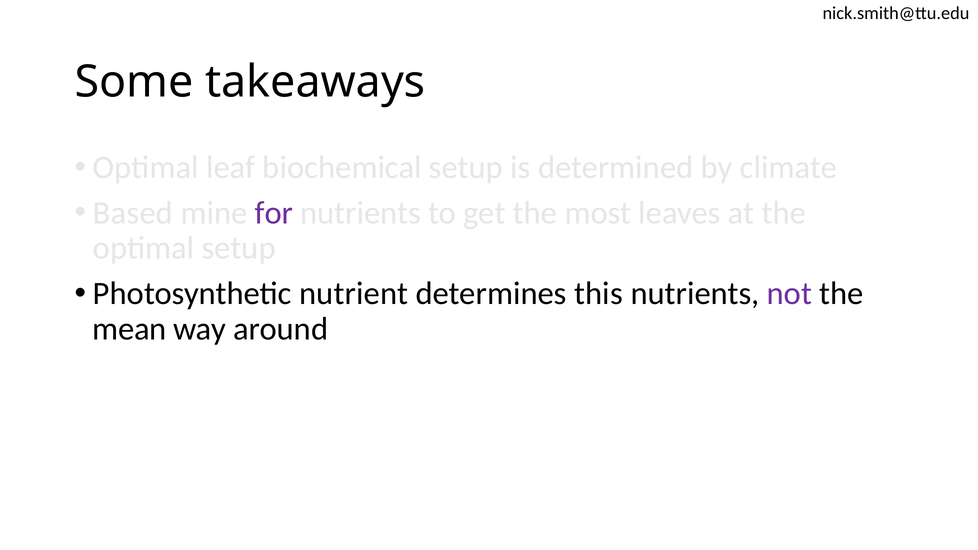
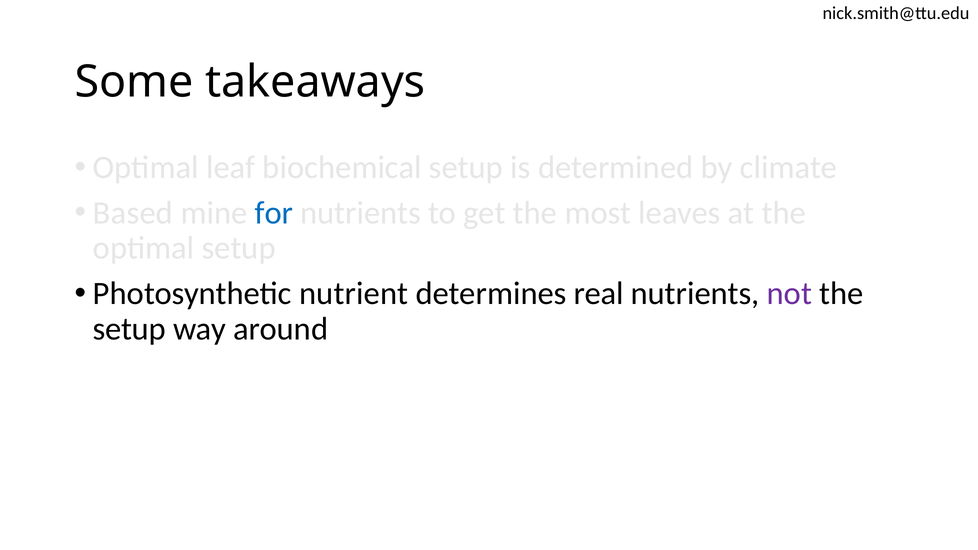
for colour: purple -> blue
this: this -> real
mean at (129, 329): mean -> setup
